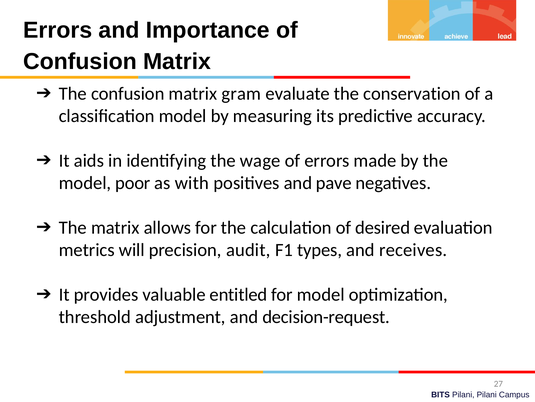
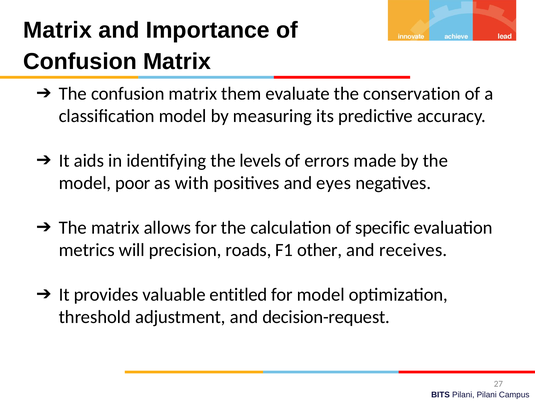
Errors at (58, 30): Errors -> Matrix
gram: gram -> them
wage: wage -> levels
pave: pave -> eyes
desired: desired -> specific
audit: audit -> roads
types: types -> other
